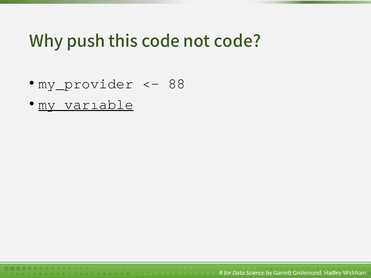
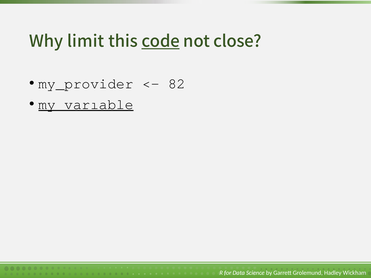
push: push -> limit
code at (161, 42) underline: none -> present
not code: code -> close
88: 88 -> 82
